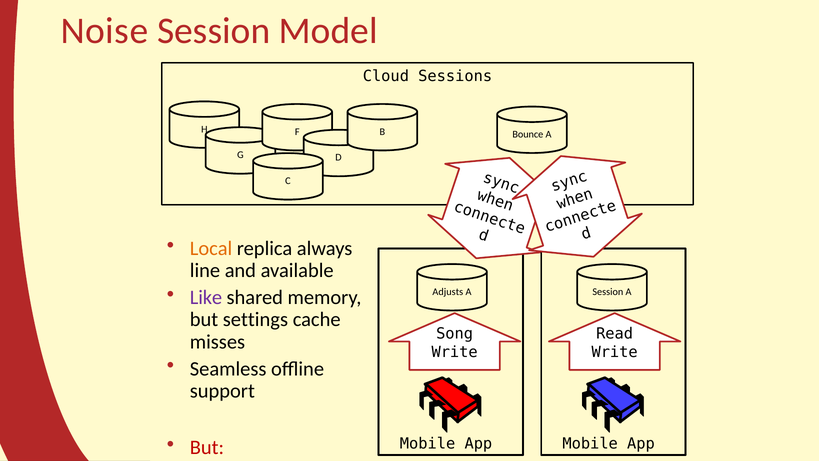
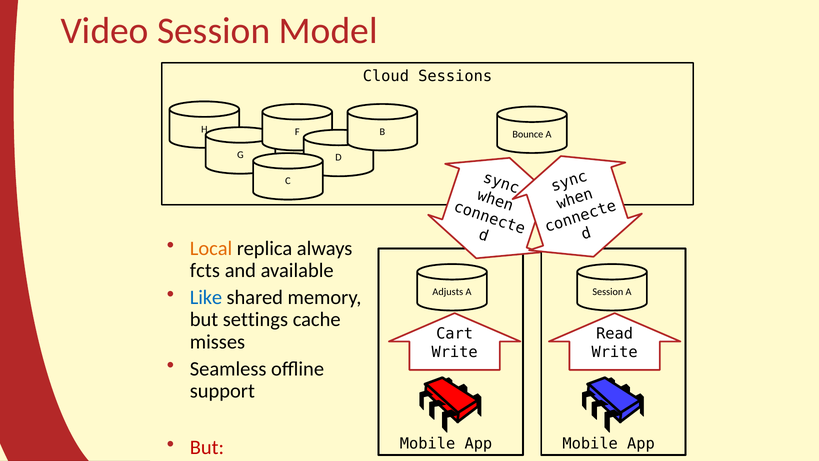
Noise: Noise -> Video
line: line -> fcts
Like colour: purple -> blue
Song: Song -> Cart
